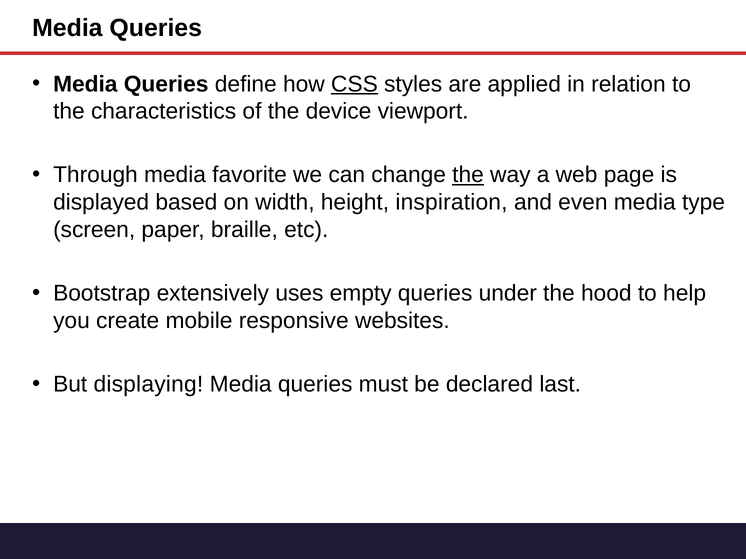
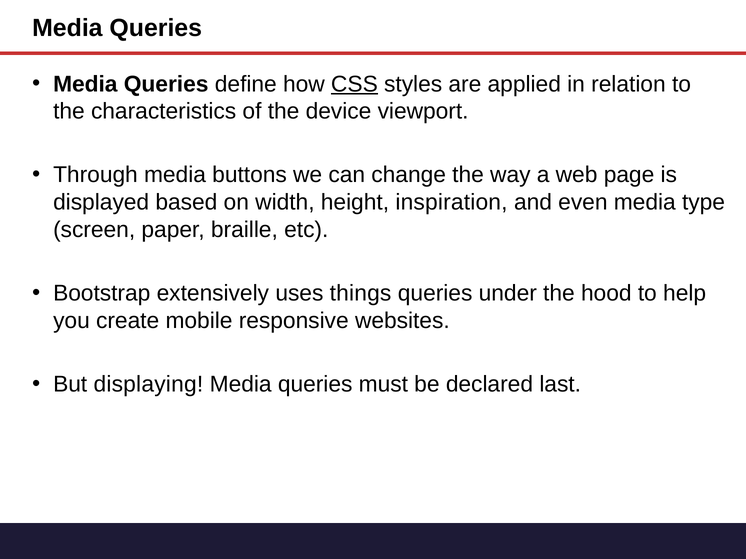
favorite: favorite -> buttons
the at (468, 175) underline: present -> none
empty: empty -> things
